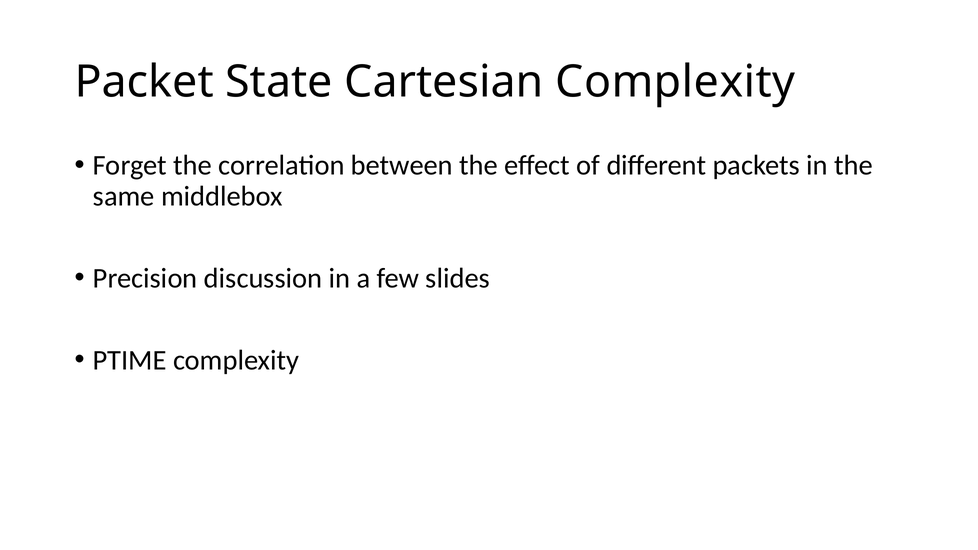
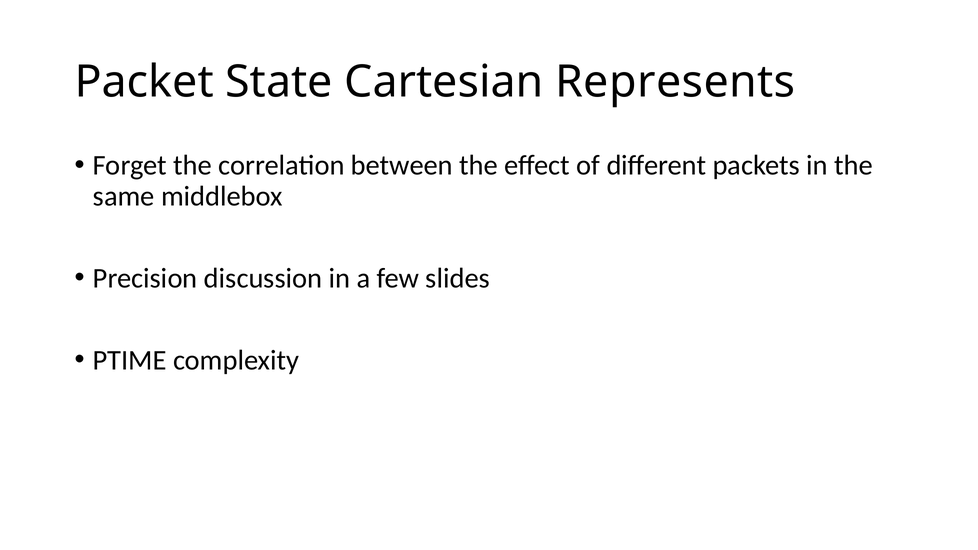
Cartesian Complexity: Complexity -> Represents
